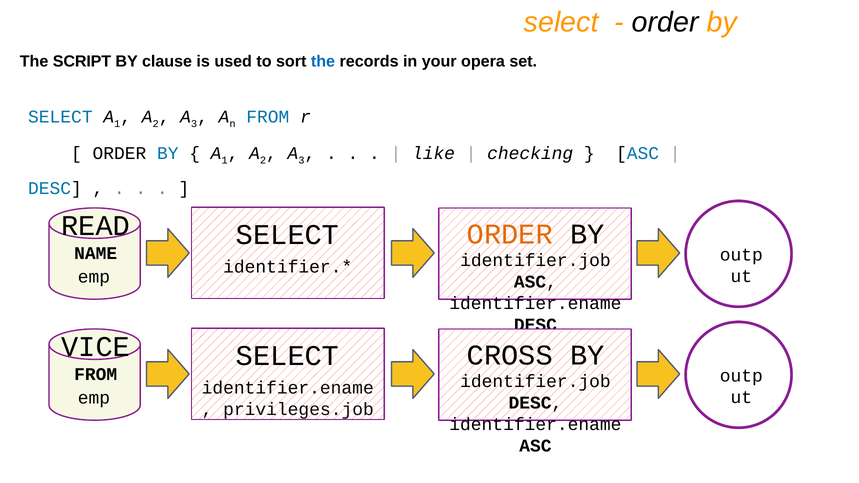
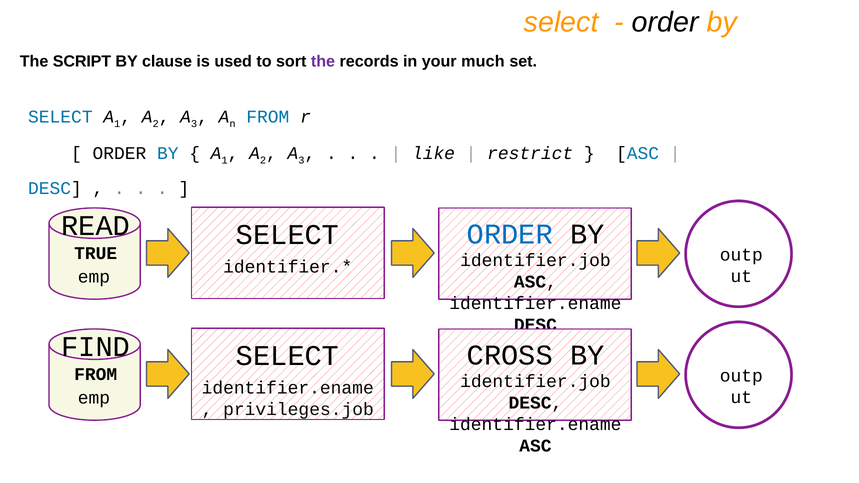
the at (323, 61) colour: blue -> purple
opera: opera -> much
checking: checking -> restrict
ORDER at (510, 234) colour: orange -> blue
NAME: NAME -> TRUE
VICE: VICE -> FIND
